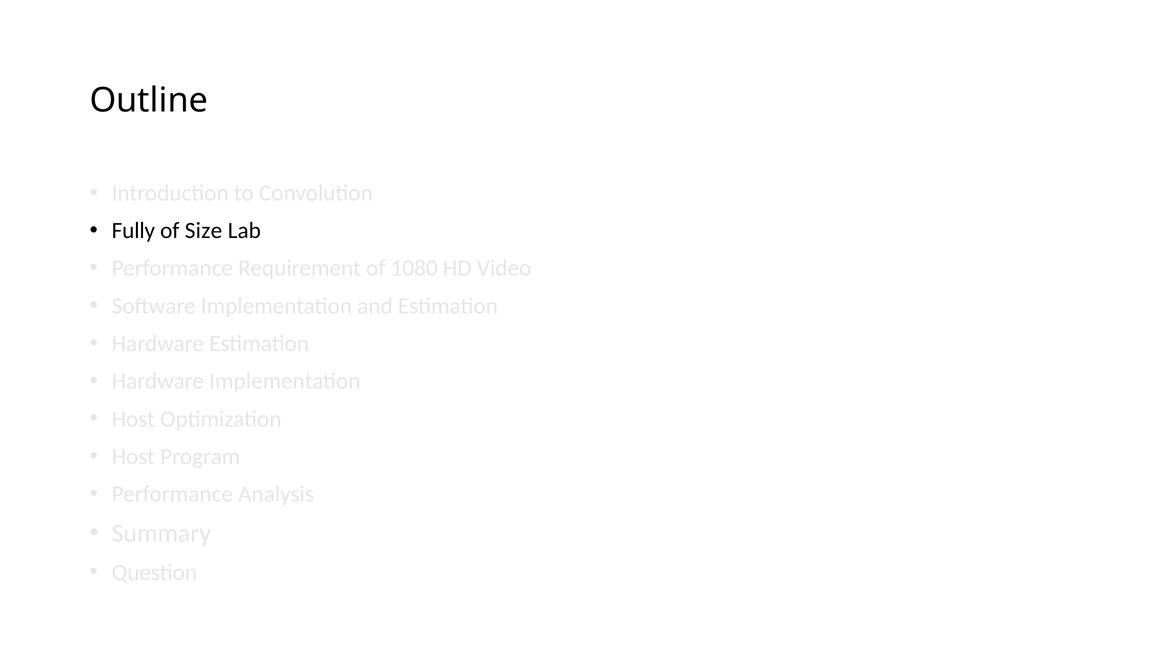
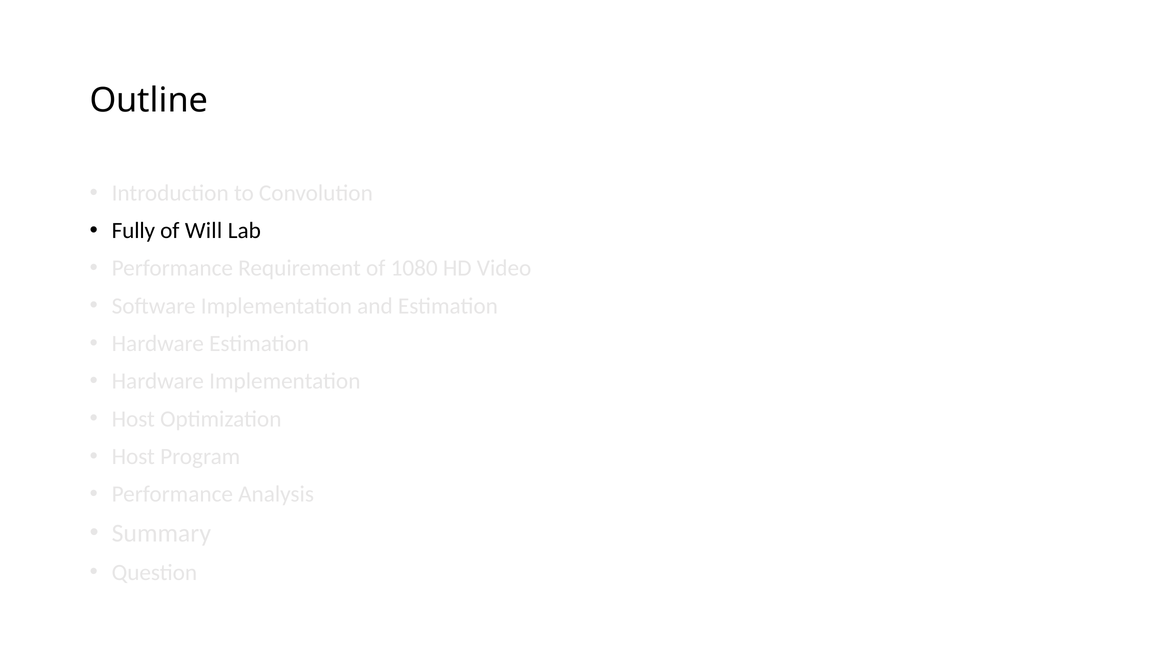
Size: Size -> Will
